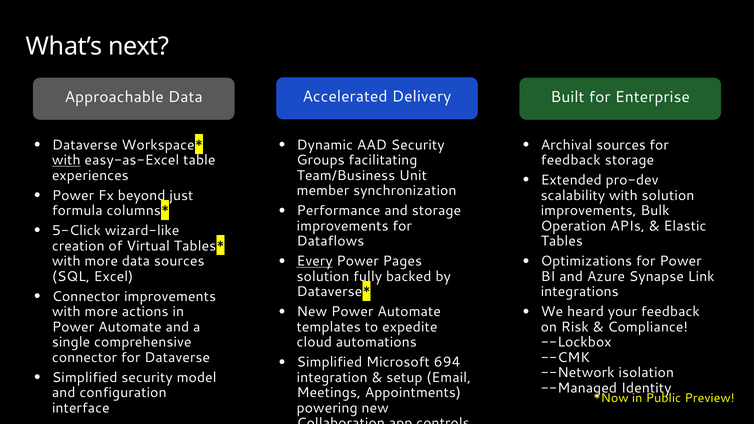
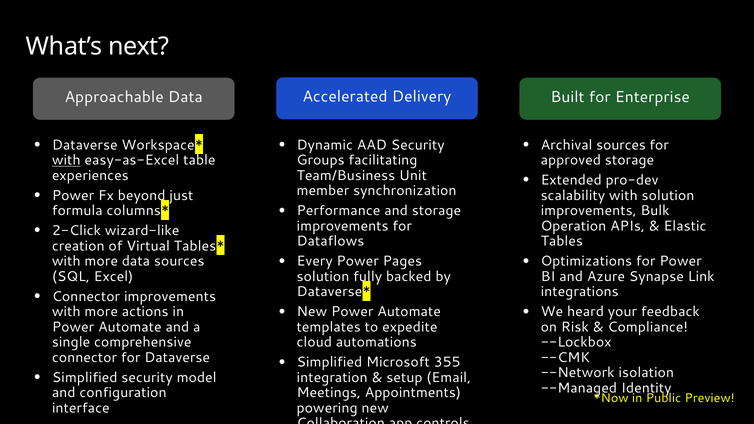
feedback at (571, 160): feedback -> approved
5-Click: 5-Click -> 2-Click
Every underline: present -> none
694: 694 -> 355
